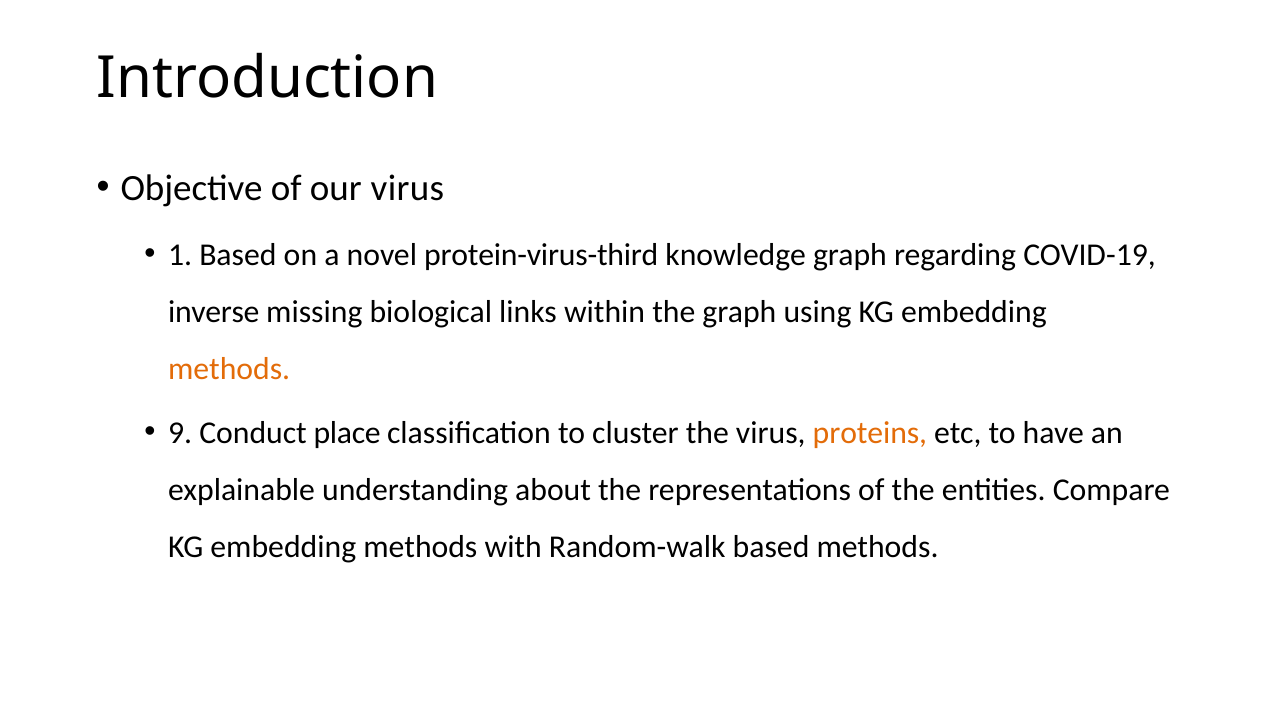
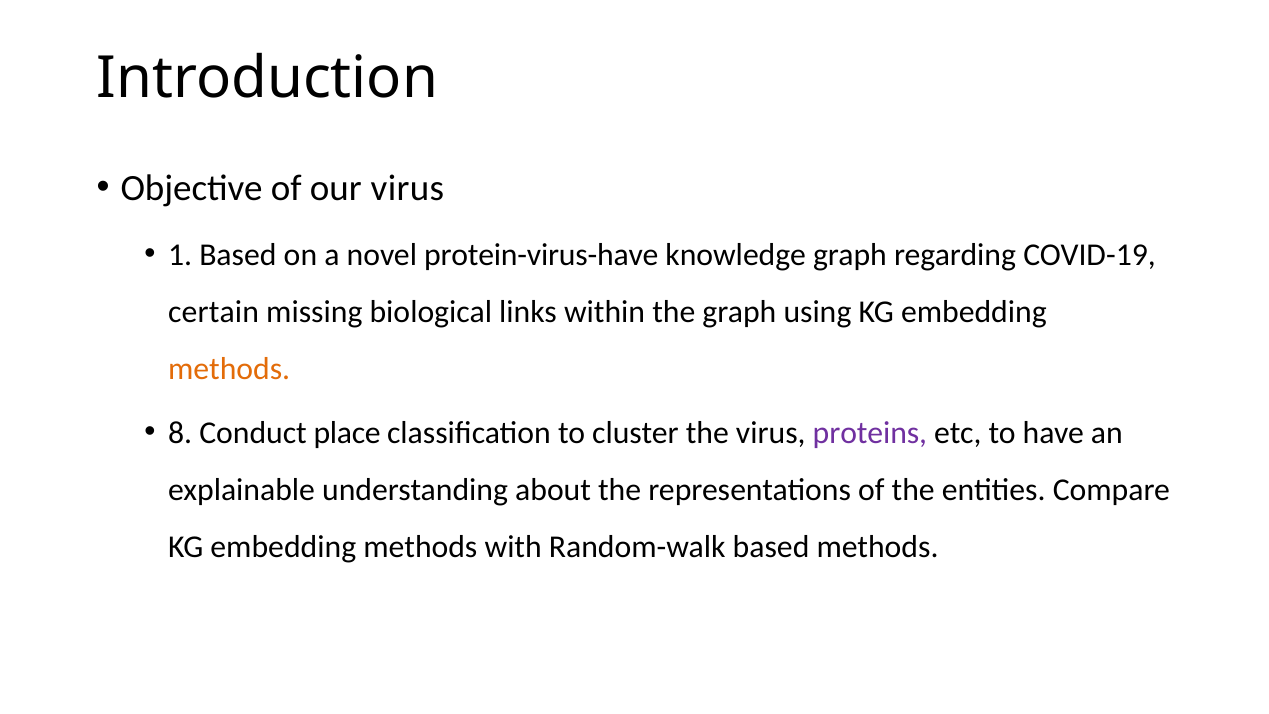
protein-virus-third: protein-virus-third -> protein-virus-have
inverse: inverse -> certain
9: 9 -> 8
proteins colour: orange -> purple
